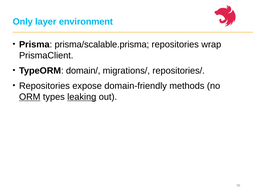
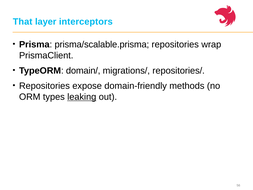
Only: Only -> That
environment: environment -> interceptors
ORM underline: present -> none
